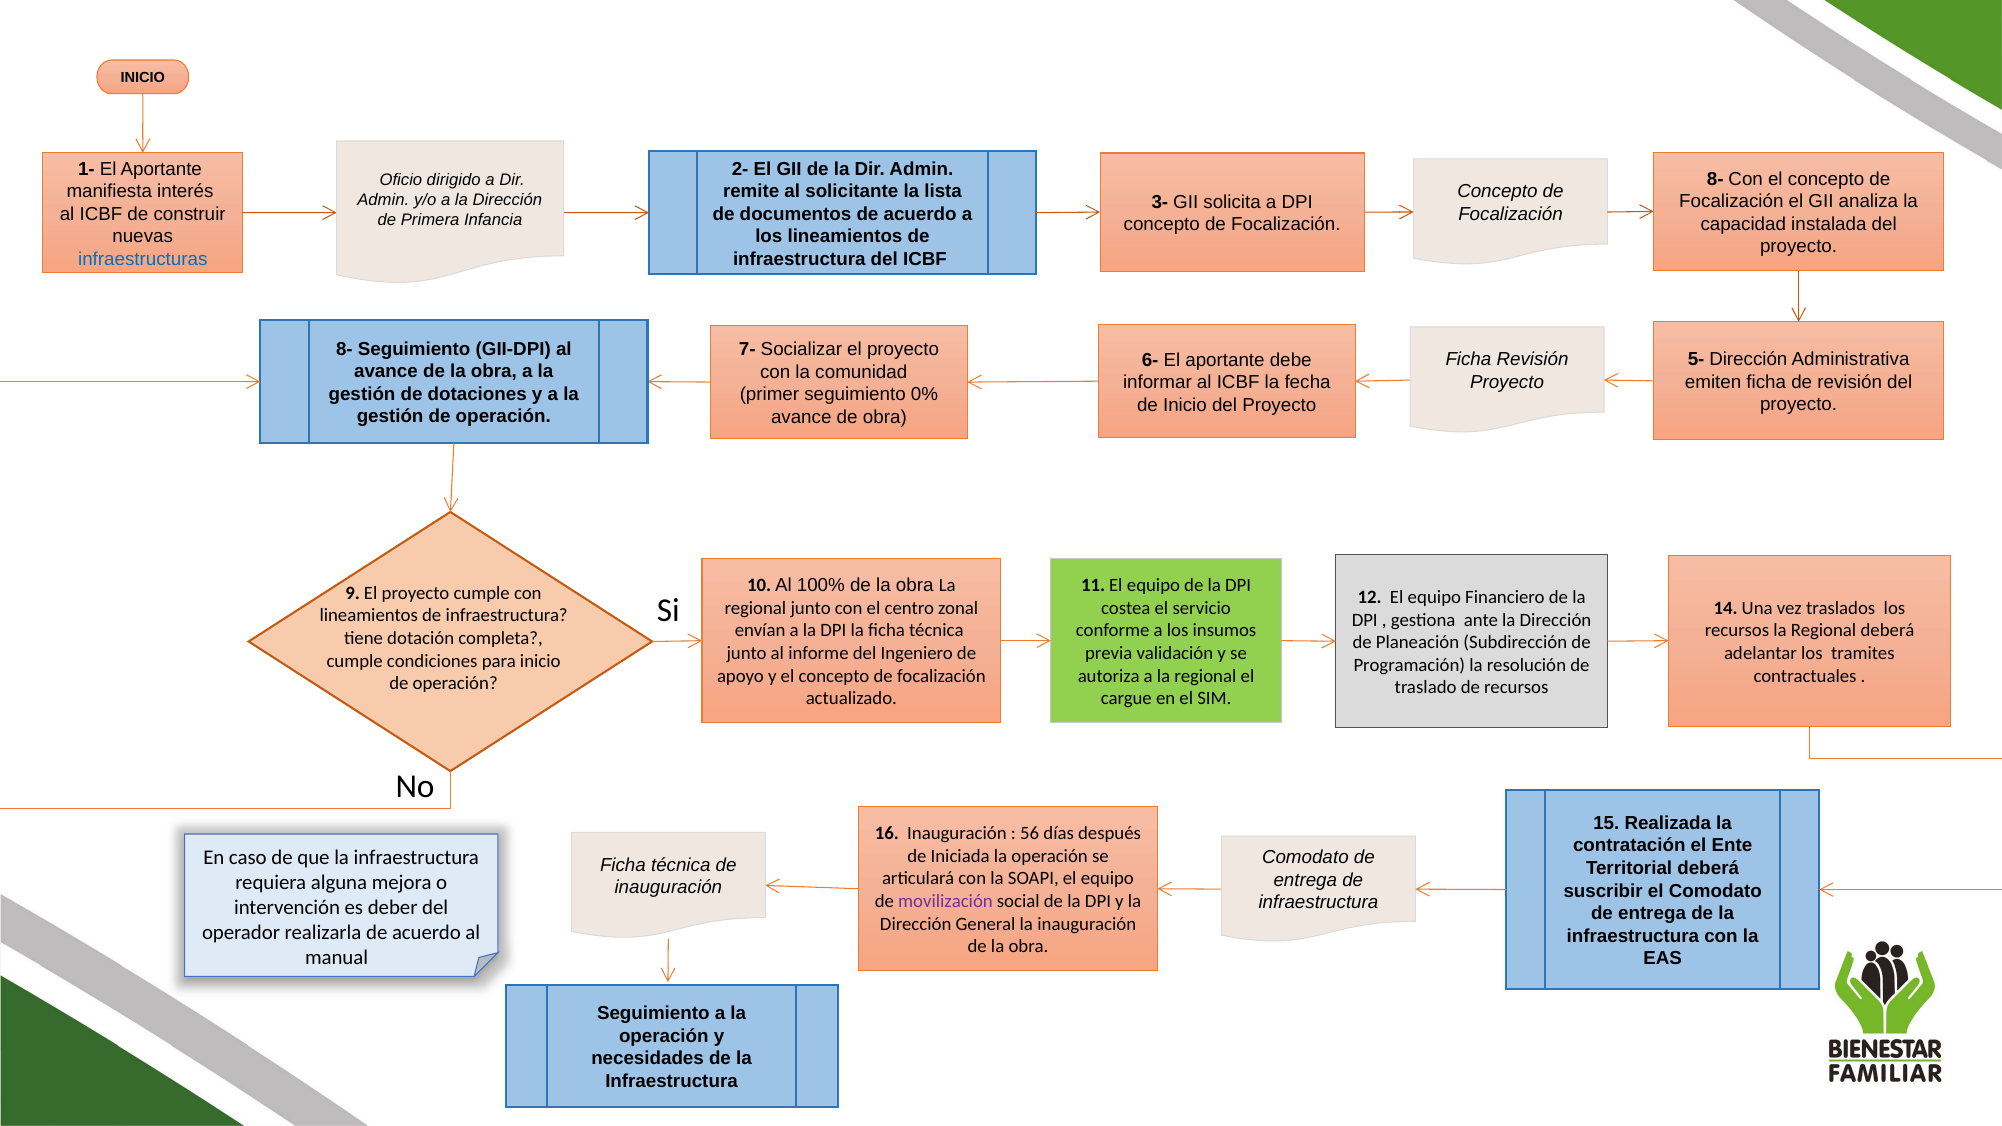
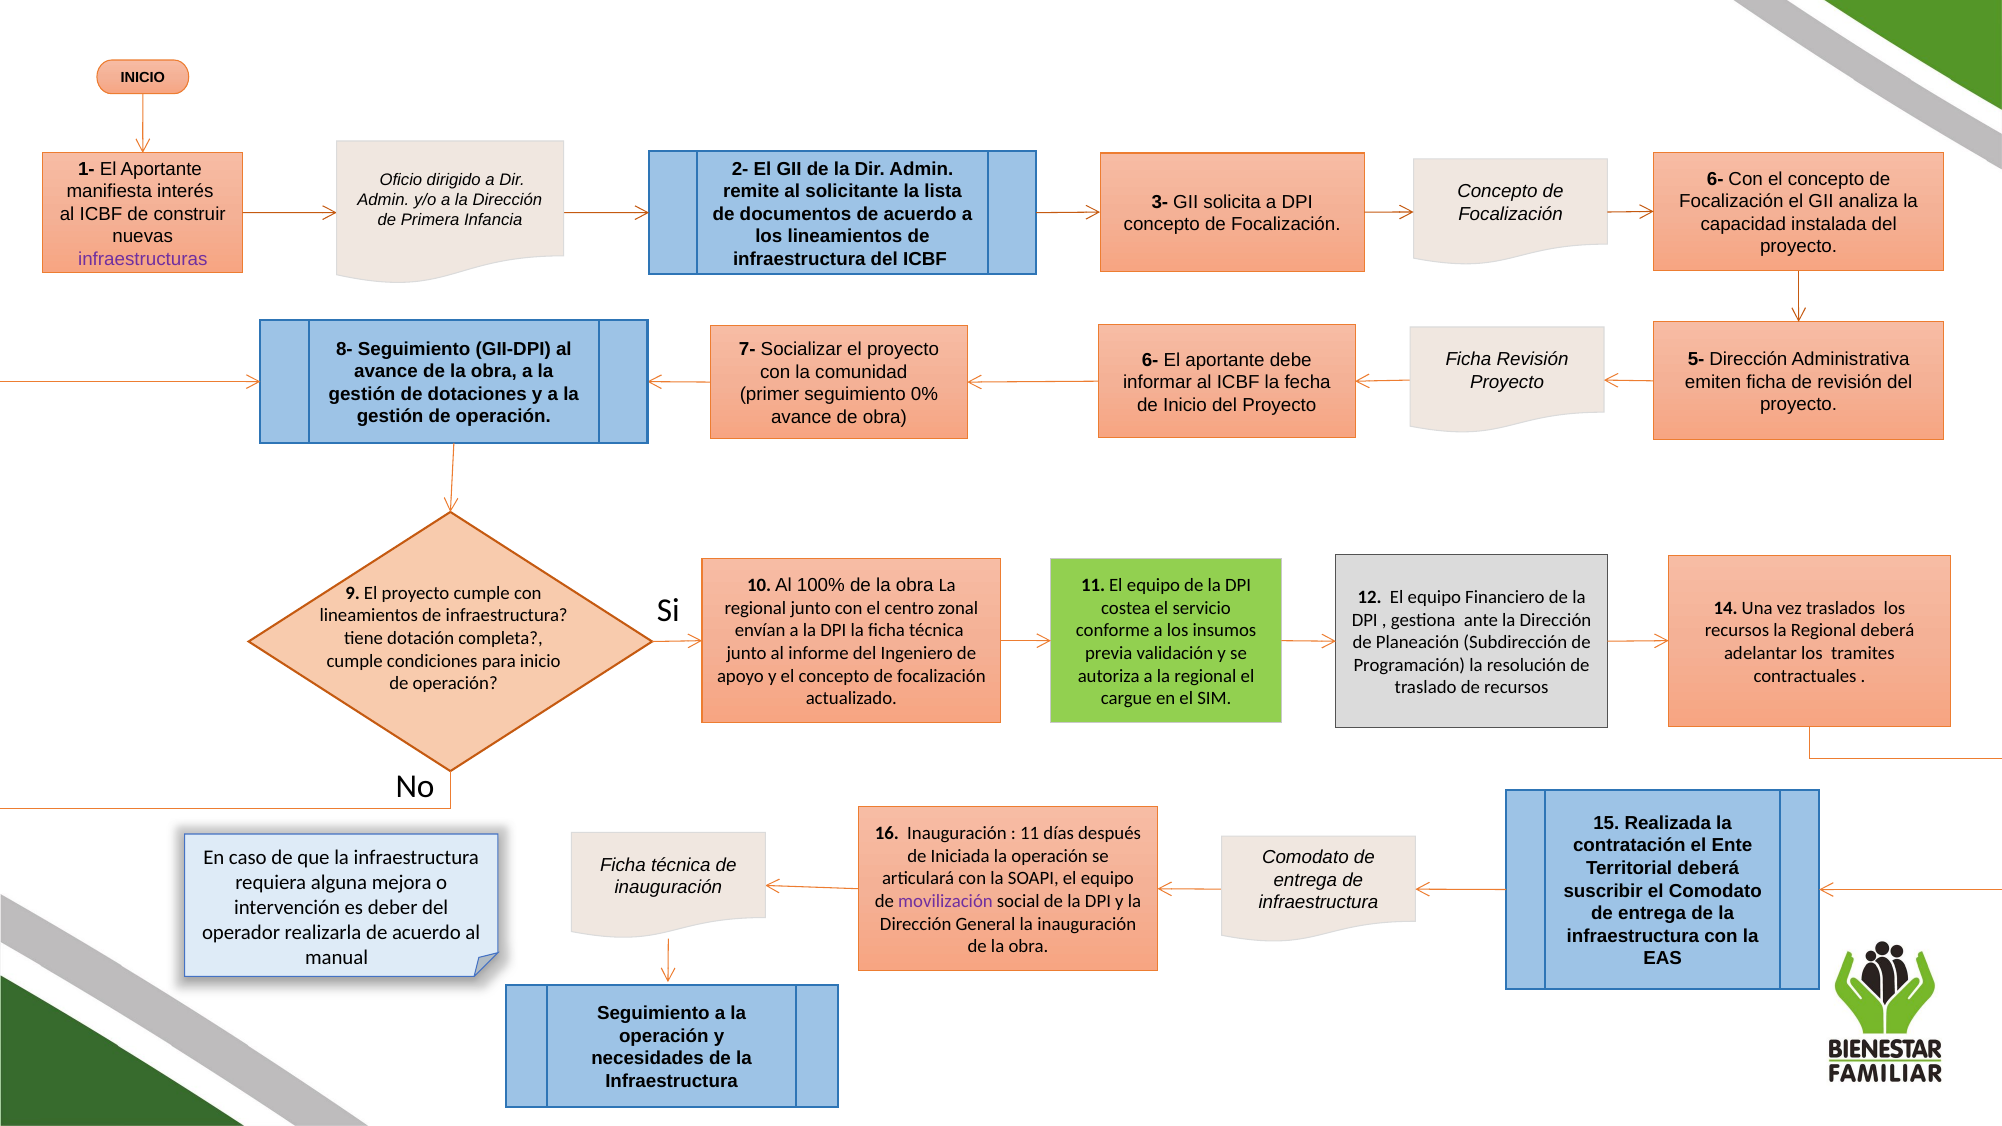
8- at (1715, 179): 8- -> 6-
infraestructuras colour: blue -> purple
56 at (1030, 834): 56 -> 11
